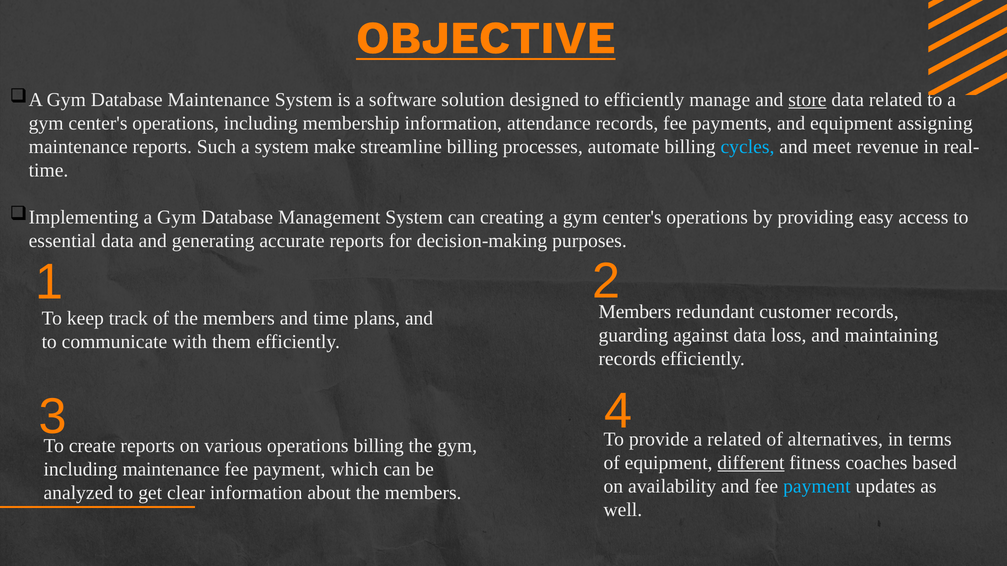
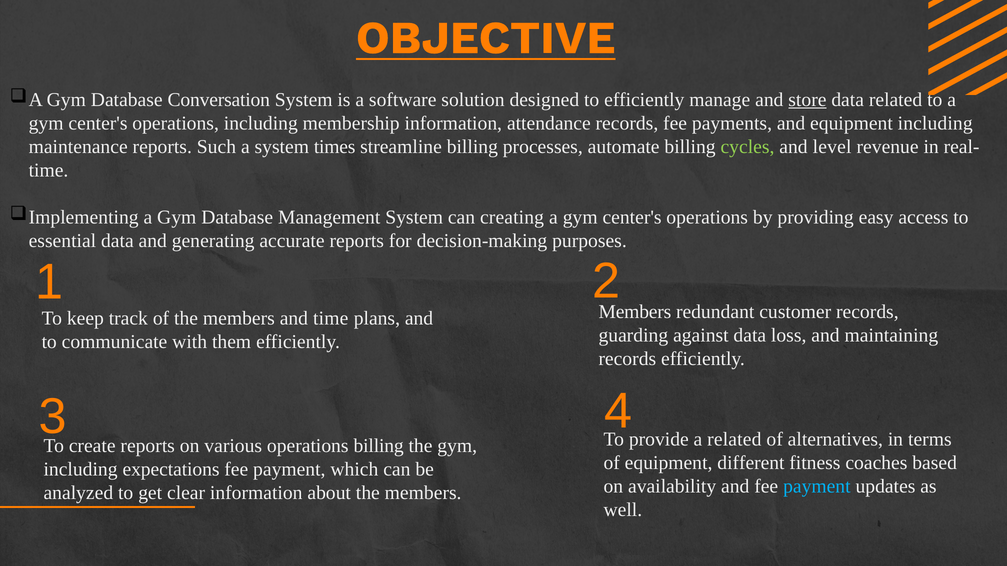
Database Maintenance: Maintenance -> Conversation
equipment assigning: assigning -> including
make: make -> times
cycles colour: light blue -> light green
meet: meet -> level
different underline: present -> none
including maintenance: maintenance -> expectations
